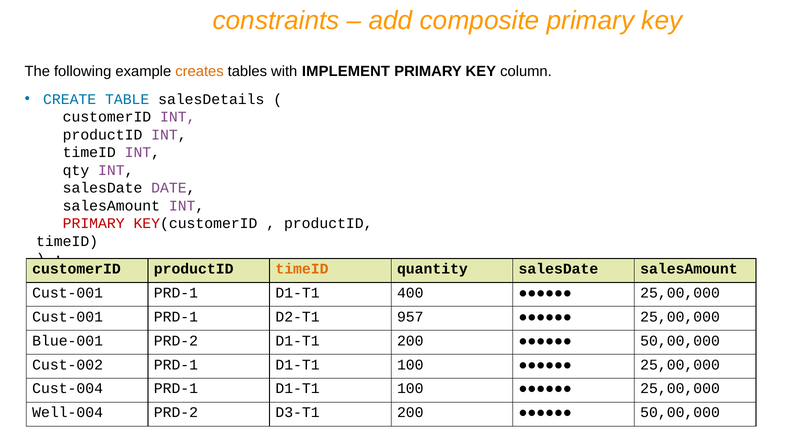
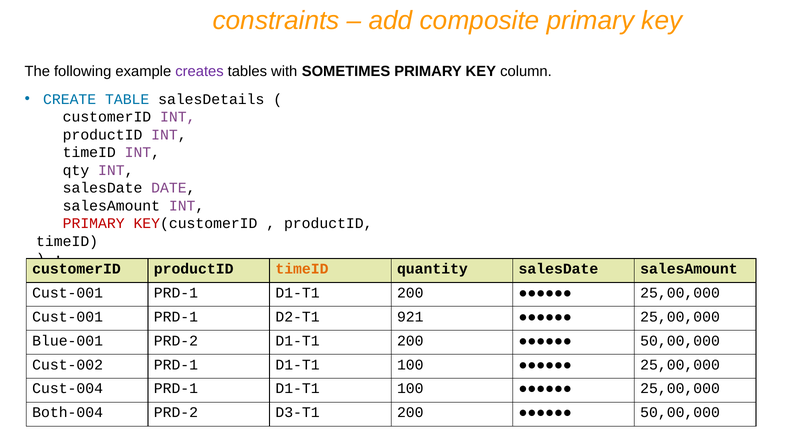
creates colour: orange -> purple
IMPLEMENT: IMPLEMENT -> SOMETIMES
PRD-1 D1-T1 400: 400 -> 200
957: 957 -> 921
Well-004: Well-004 -> Both-004
